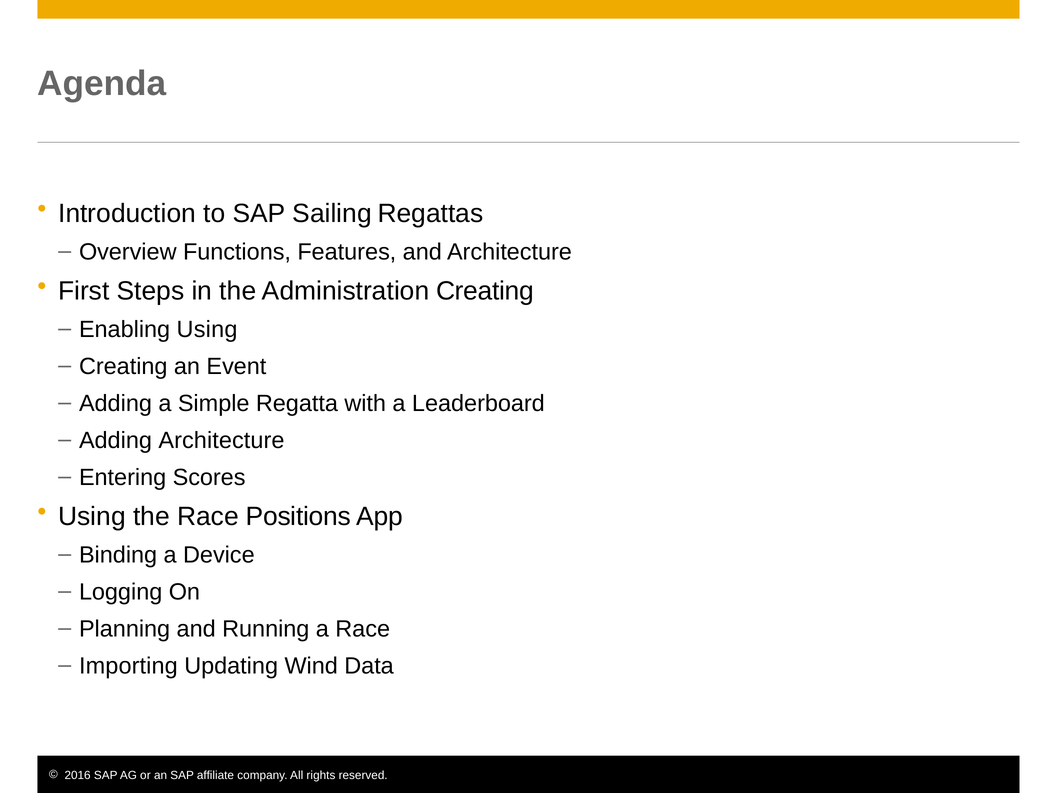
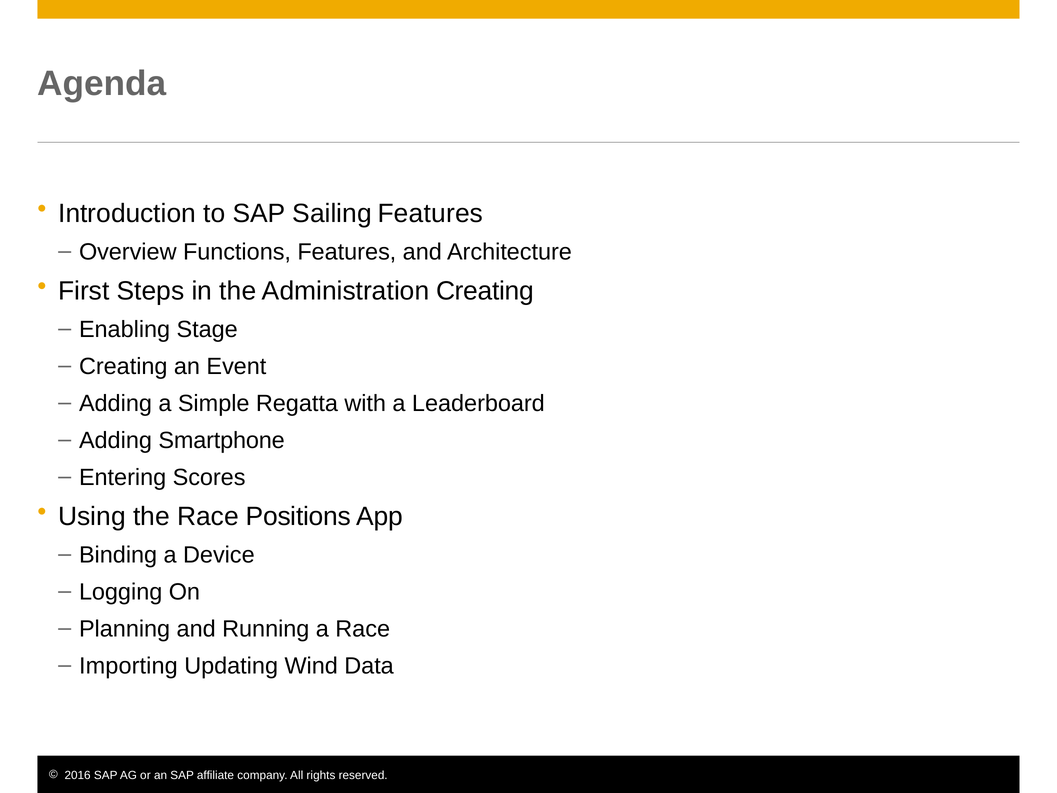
Sailing Regattas: Regattas -> Features
Enabling Using: Using -> Stage
Adding Architecture: Architecture -> Smartphone
